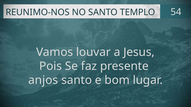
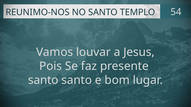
anjos at (43, 80): anjos -> santo
